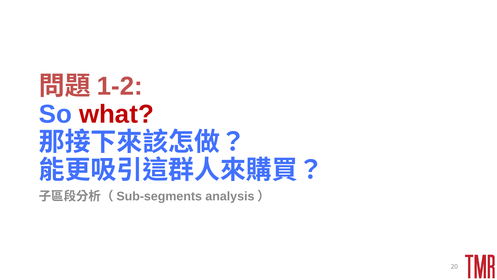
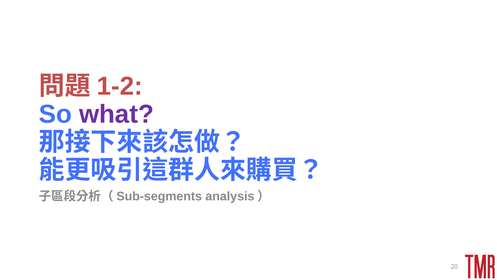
what colour: red -> purple
